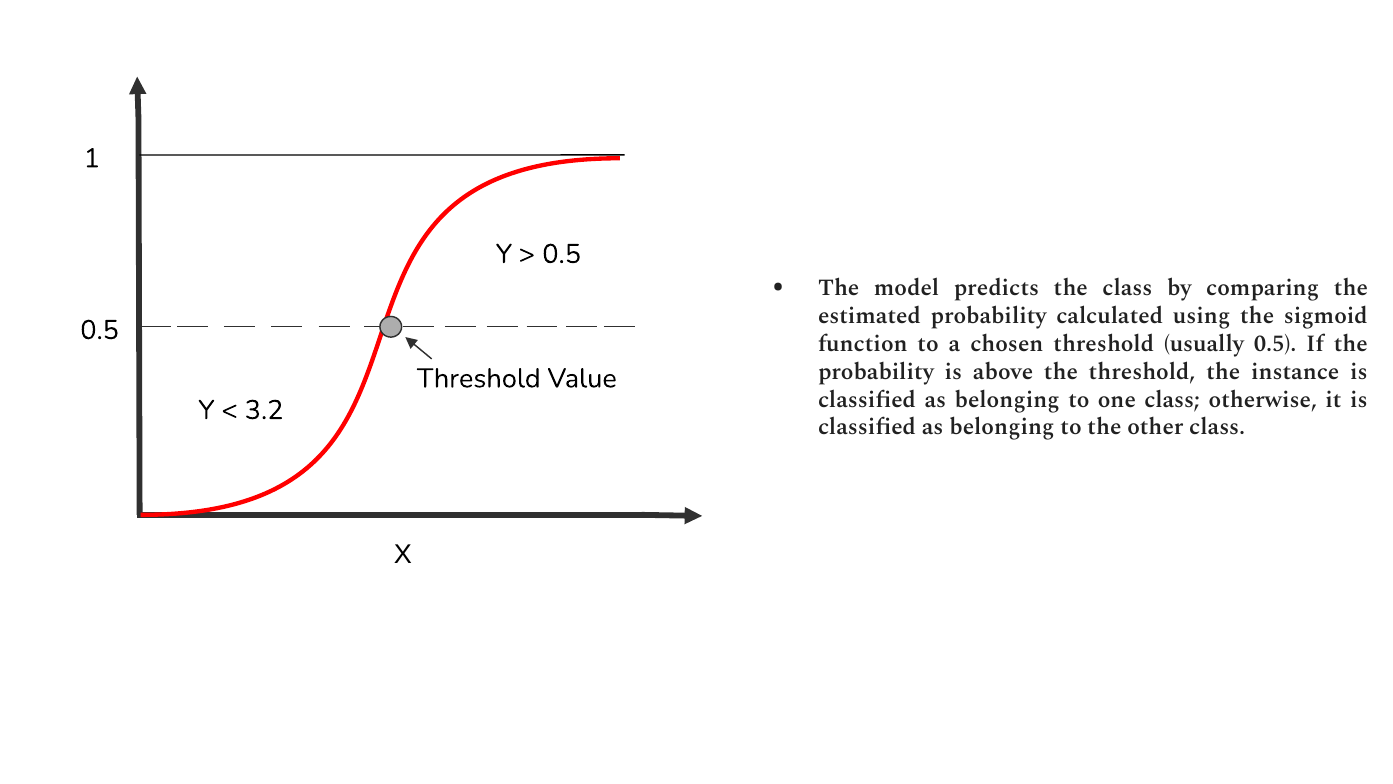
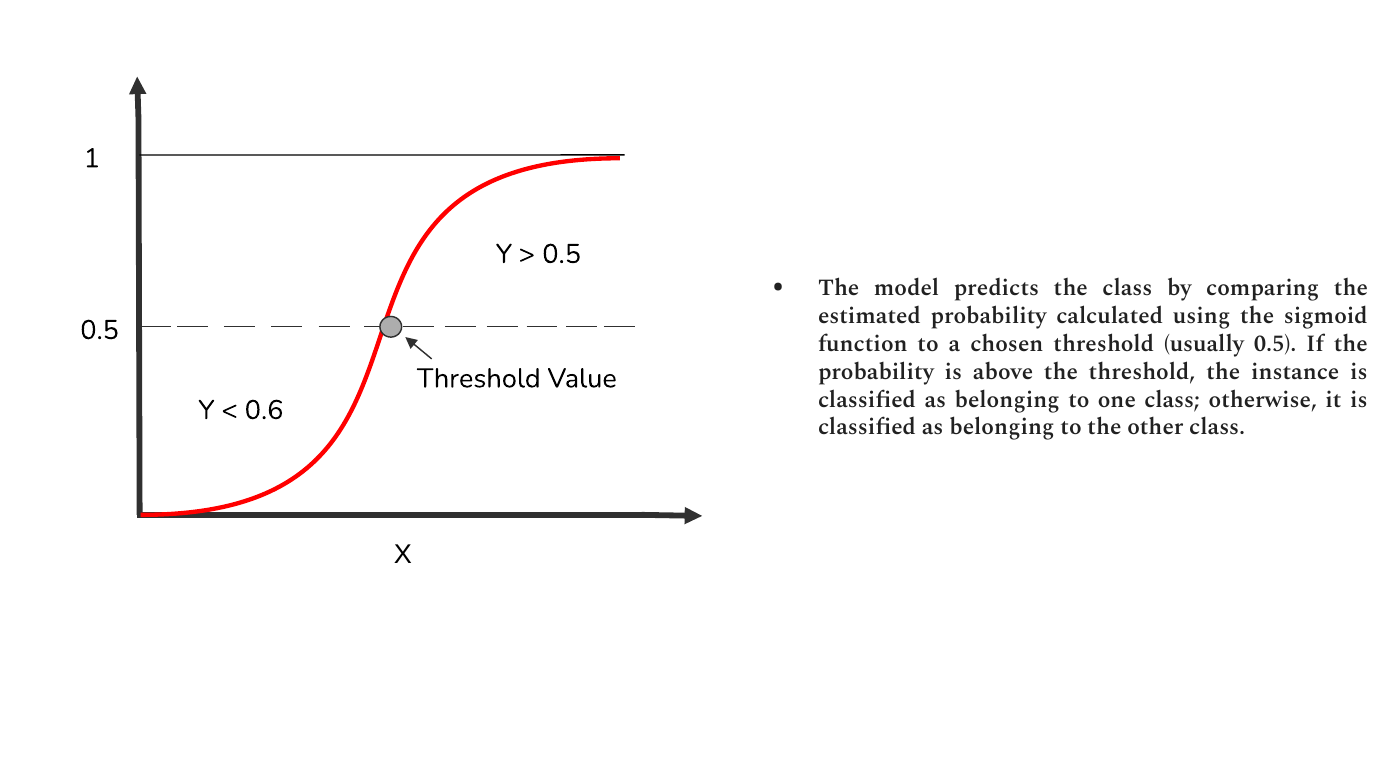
3.2: 3.2 -> 0.6
